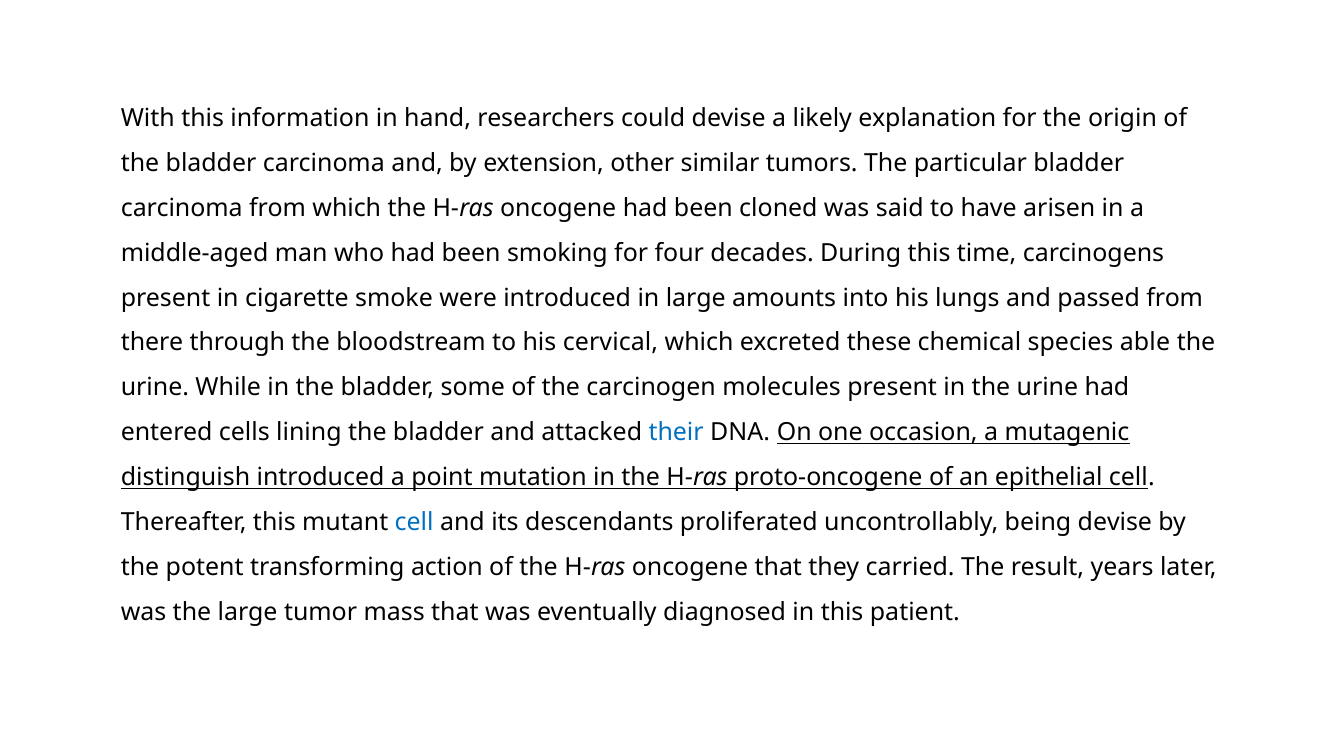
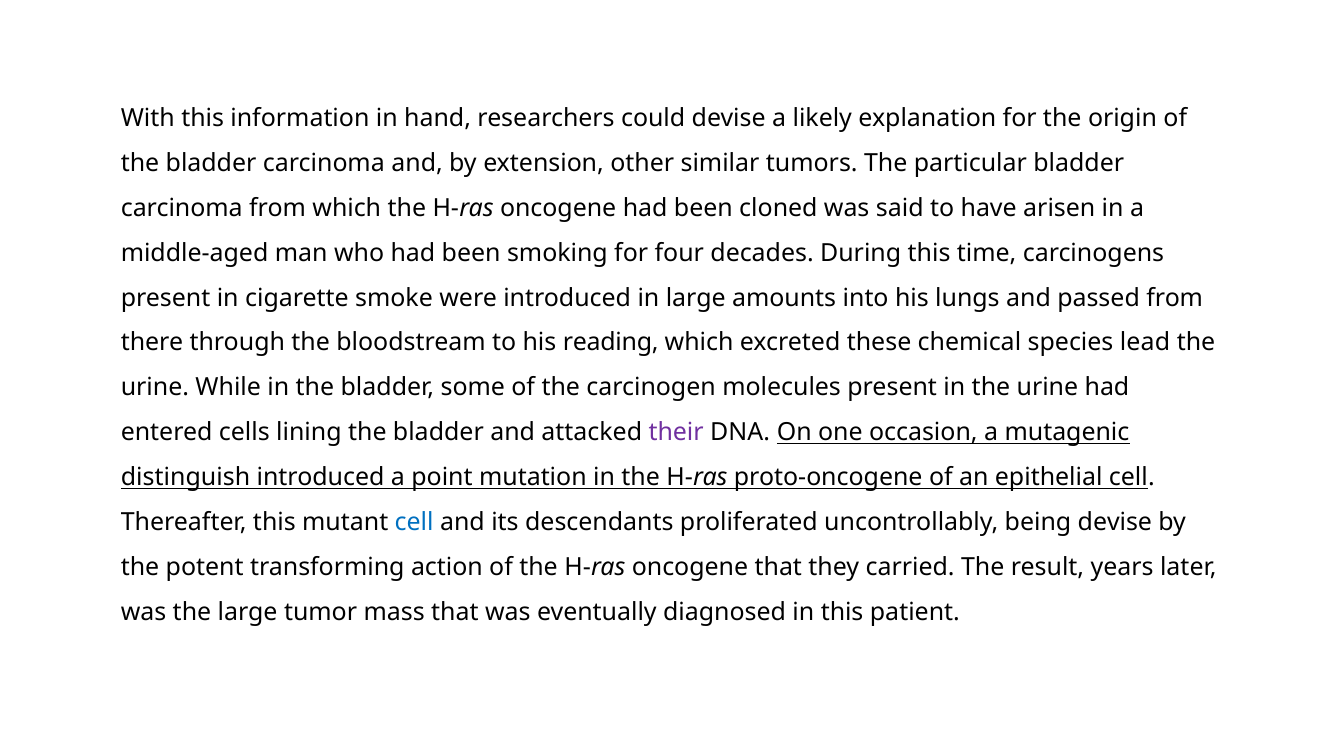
cervical: cervical -> reading
able: able -> lead
their colour: blue -> purple
